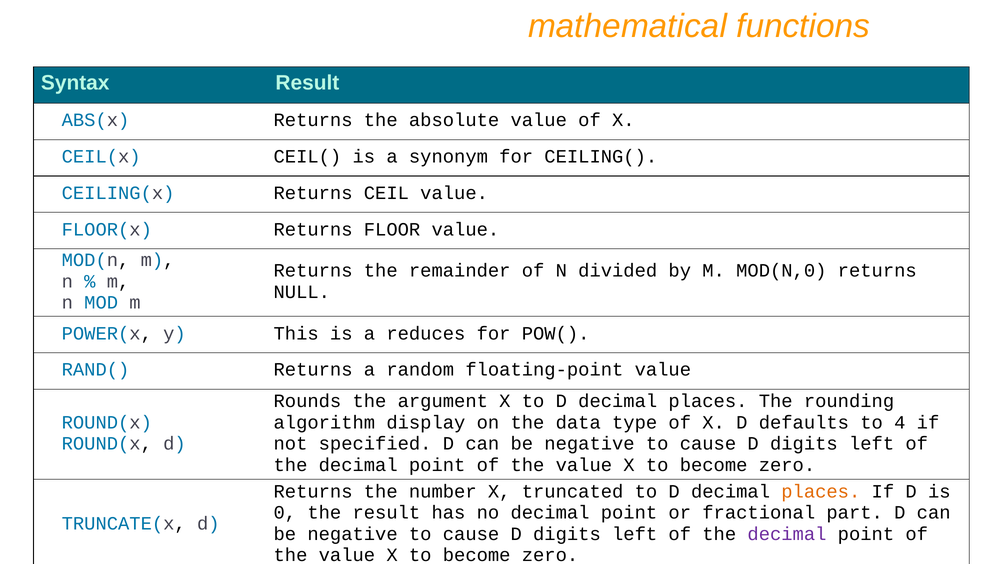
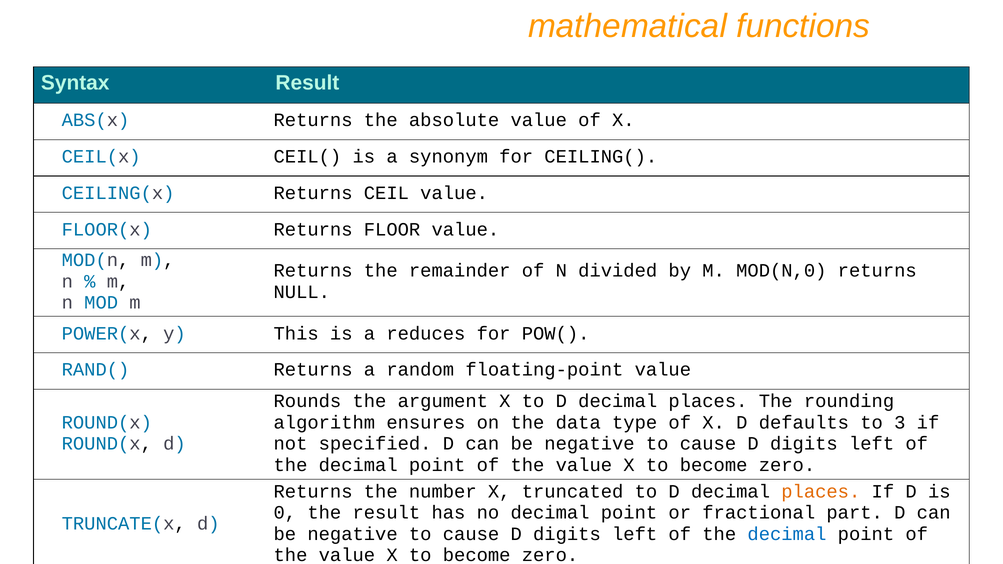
display: display -> ensures
4: 4 -> 3
decimal at (787, 534) colour: purple -> blue
